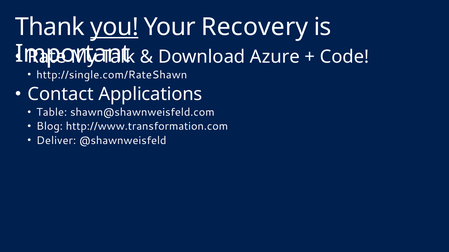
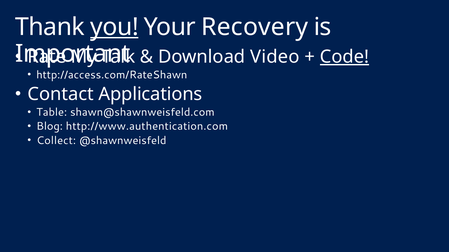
Azure: Azure -> Video
Code underline: none -> present
http://single.com/RateShawn: http://single.com/RateShawn -> http://access.com/RateShawn
http://www.transformation.com: http://www.transformation.com -> http://www.authentication.com
Deliver: Deliver -> Collect
